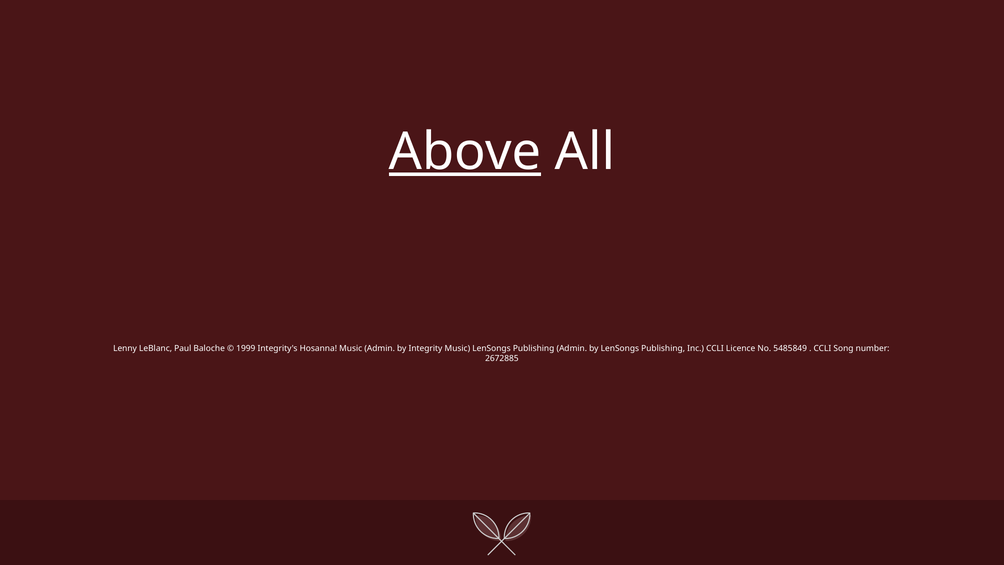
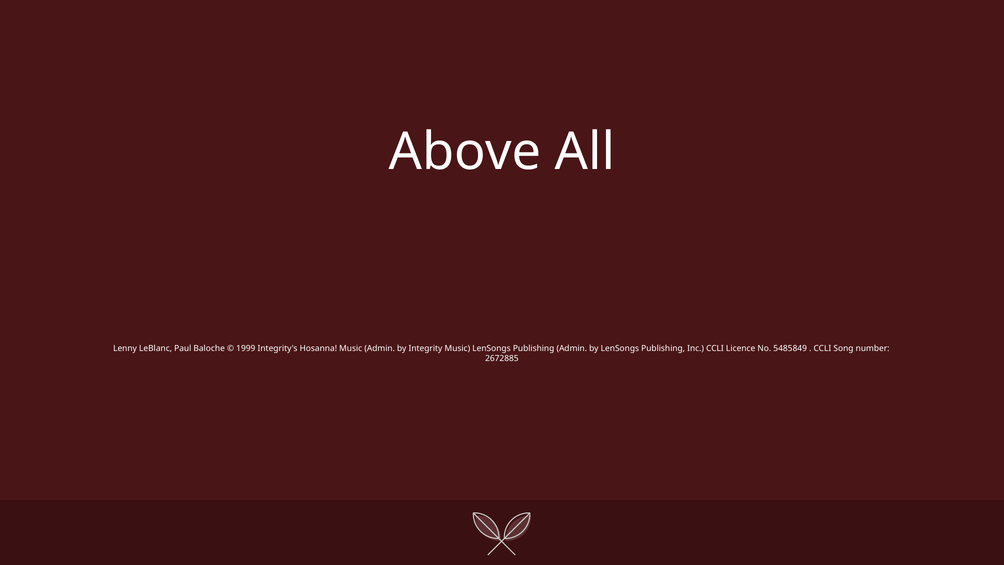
Above underline: present -> none
